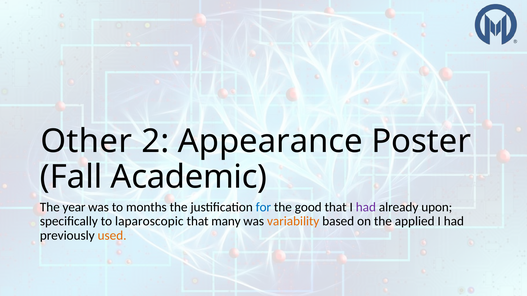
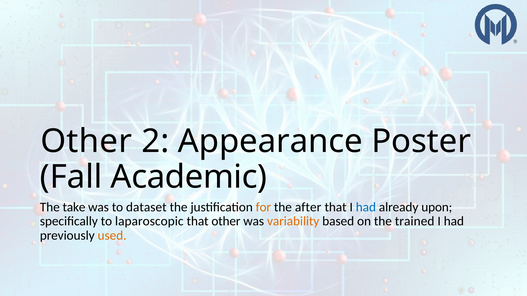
year: year -> take
months: months -> dataset
for colour: blue -> orange
good: good -> after
had at (366, 207) colour: purple -> blue
that many: many -> other
applied: applied -> trained
